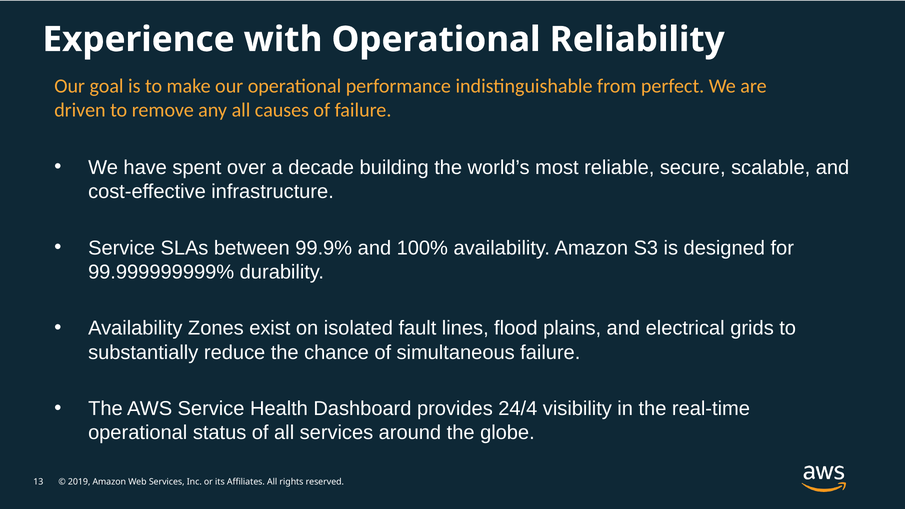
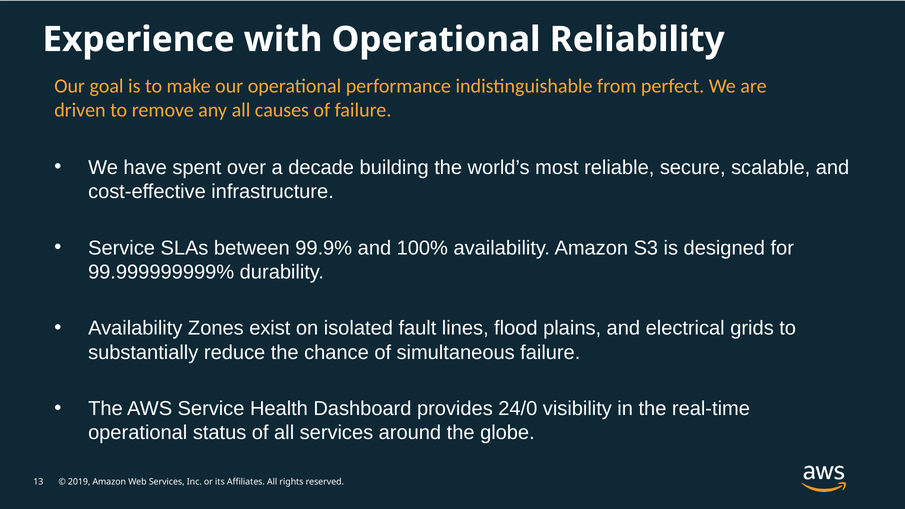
24/4: 24/4 -> 24/0
